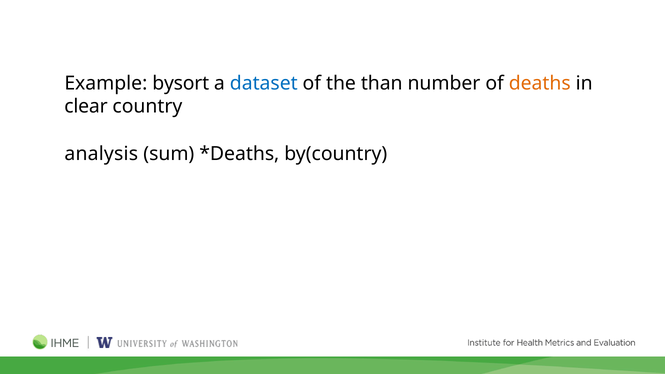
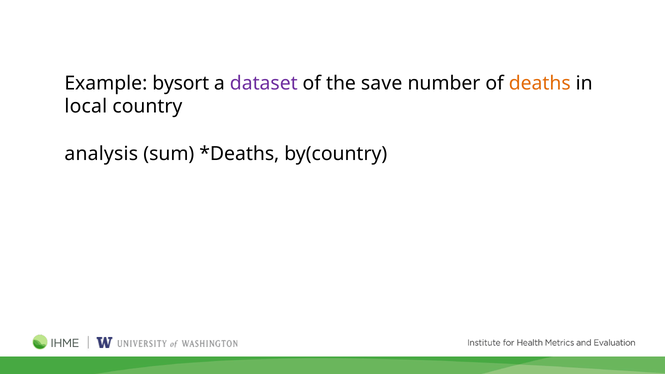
dataset colour: blue -> purple
than: than -> save
clear: clear -> local
